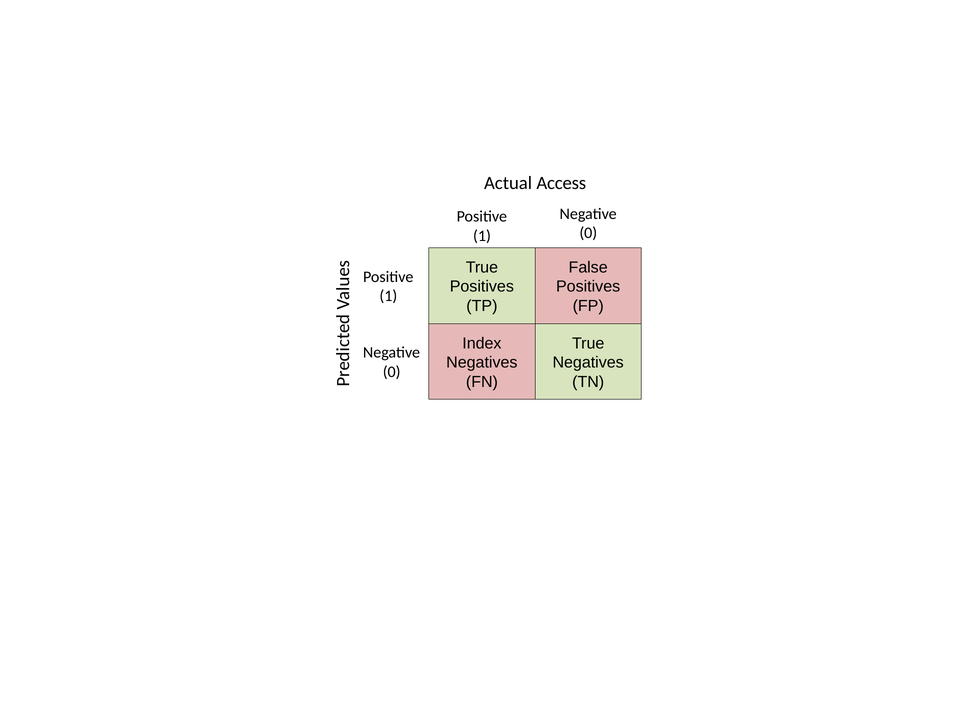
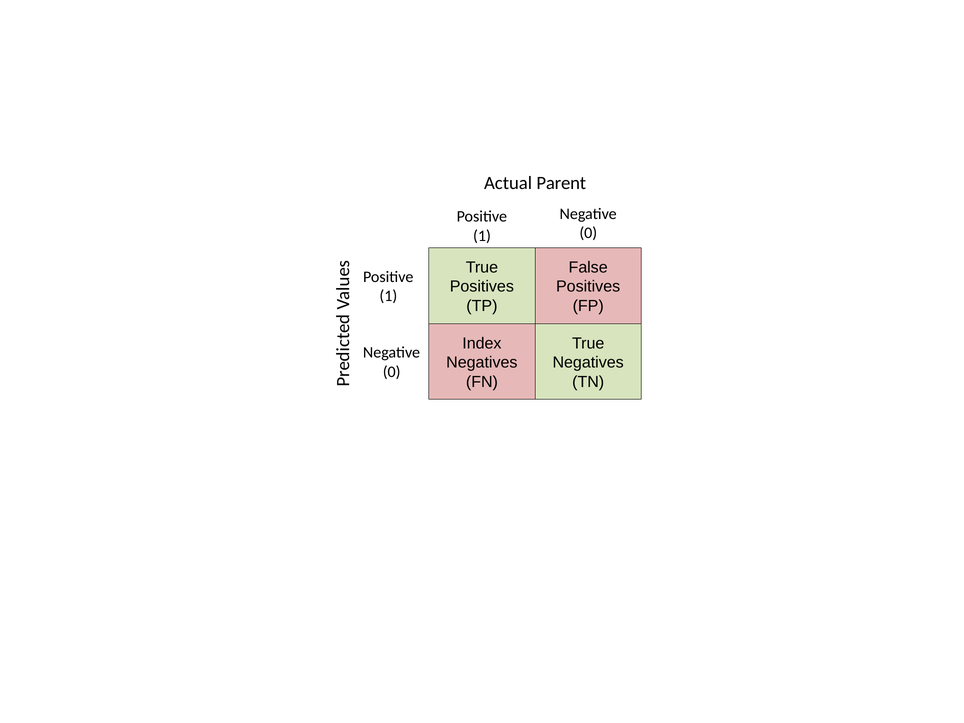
Access: Access -> Parent
